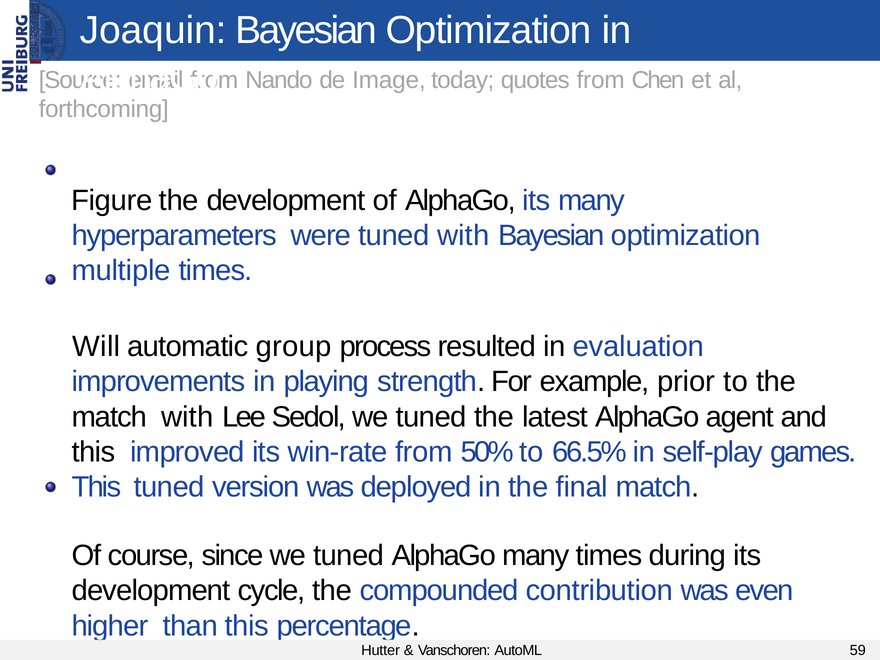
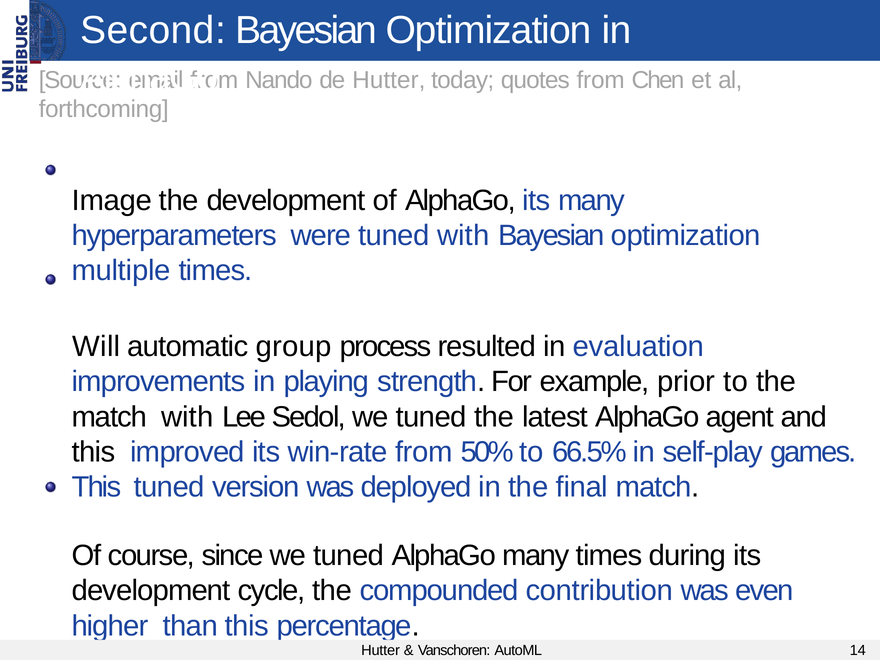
Joaquin: Joaquin -> Second
de Image: Image -> Hutter
Figure: Figure -> Image
59: 59 -> 14
